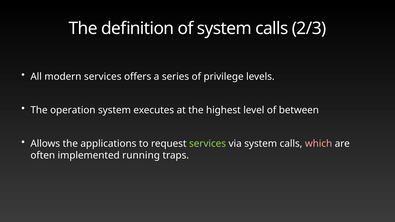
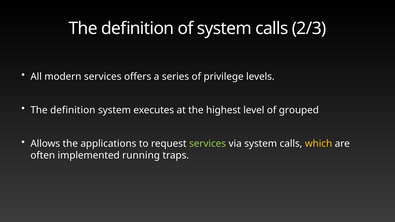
operation at (73, 110): operation -> definition
between: between -> grouped
which colour: pink -> yellow
